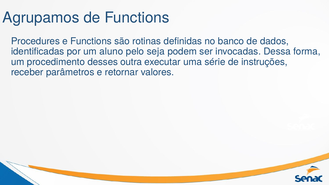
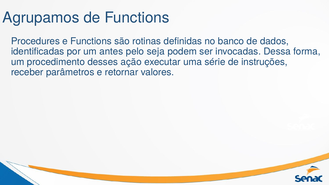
aluno: aluno -> antes
outra: outra -> ação
